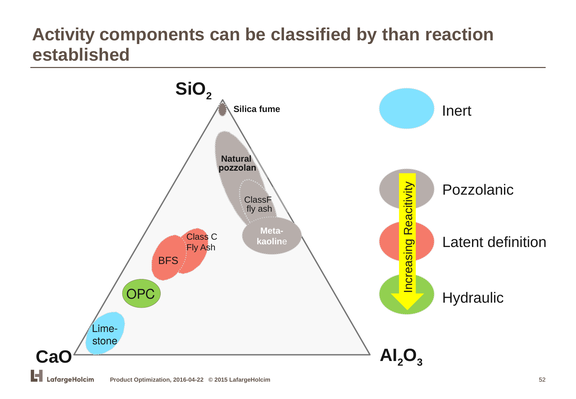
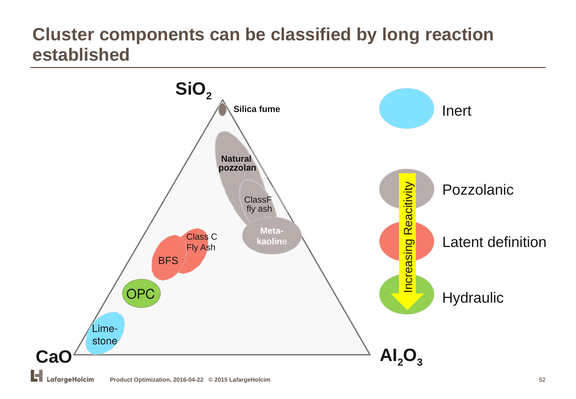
Activity: Activity -> Cluster
than: than -> long
